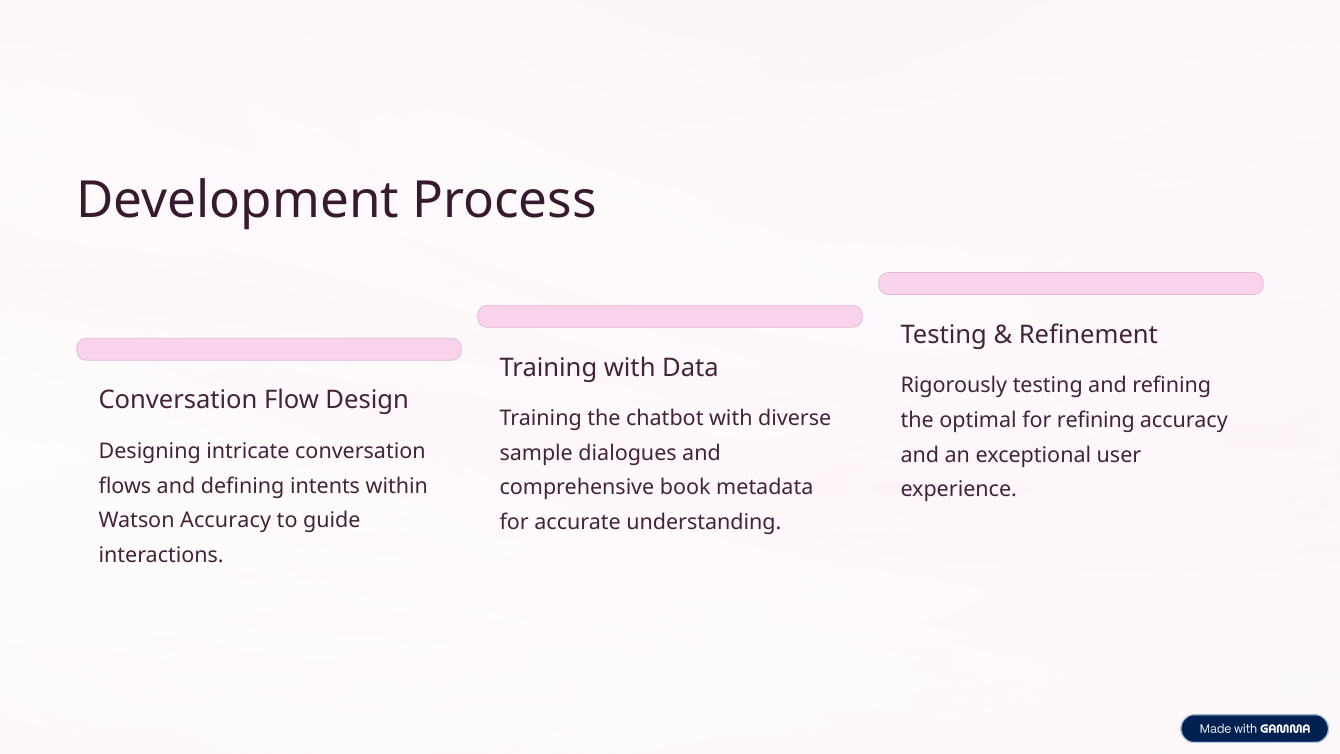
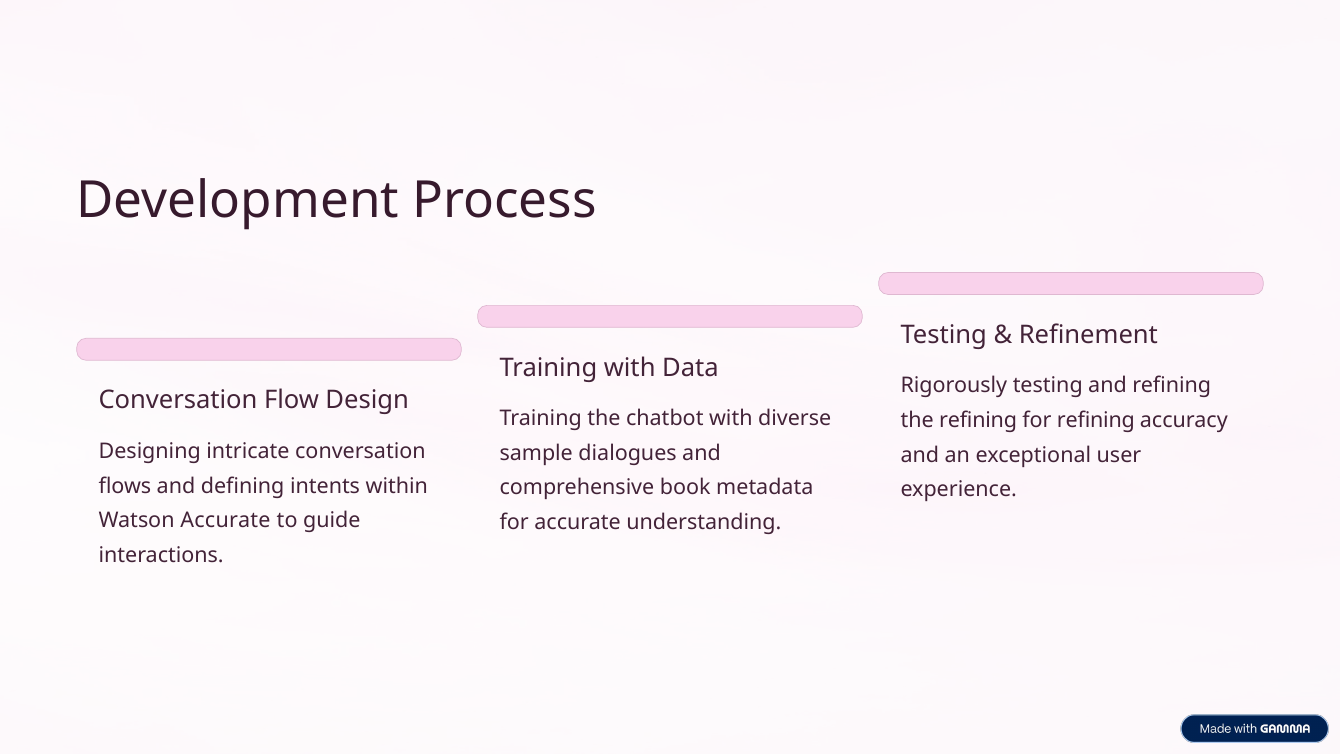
the optimal: optimal -> refining
Watson Accuracy: Accuracy -> Accurate
